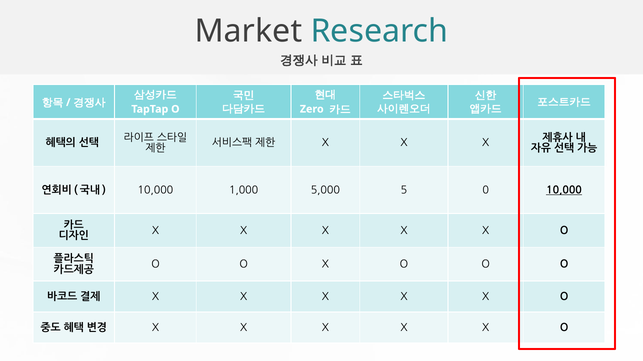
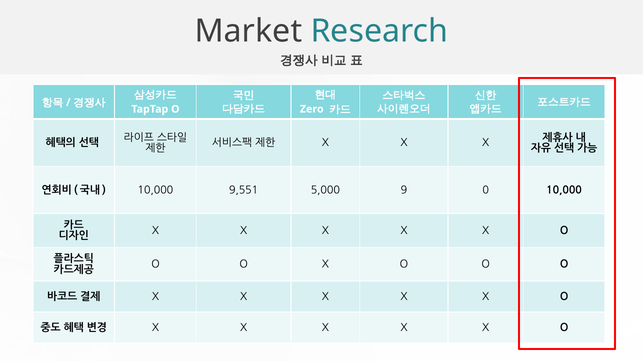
1,000: 1,000 -> 9,551
5: 5 -> 9
10,000 at (564, 190) underline: present -> none
